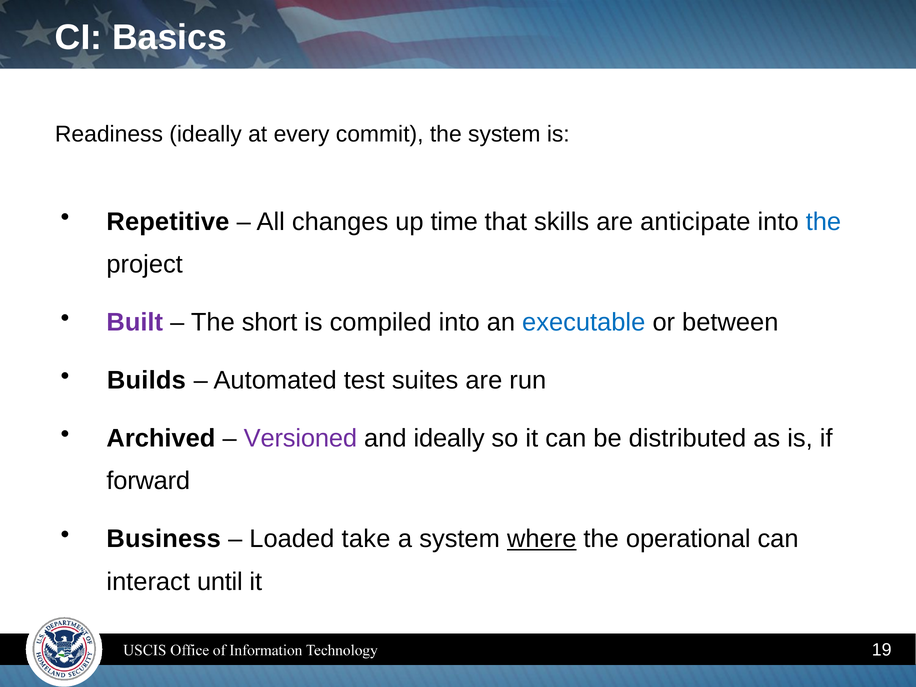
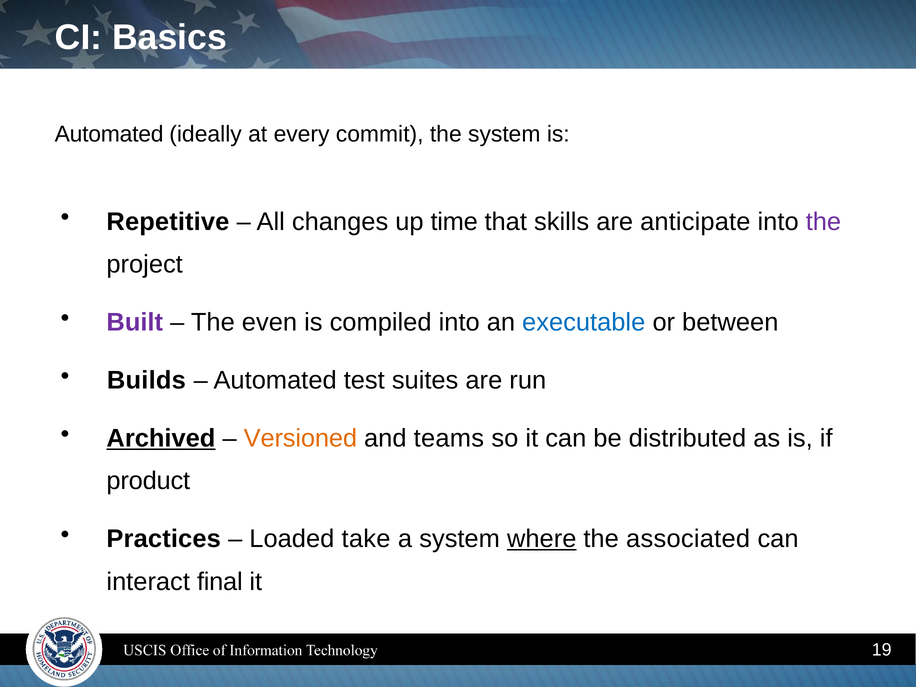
Readiness at (109, 134): Readiness -> Automated
the at (823, 222) colour: blue -> purple
short: short -> even
Archived underline: none -> present
Versioned colour: purple -> orange
and ideally: ideally -> teams
forward: forward -> product
Business: Business -> Practices
operational: operational -> associated
until: until -> final
